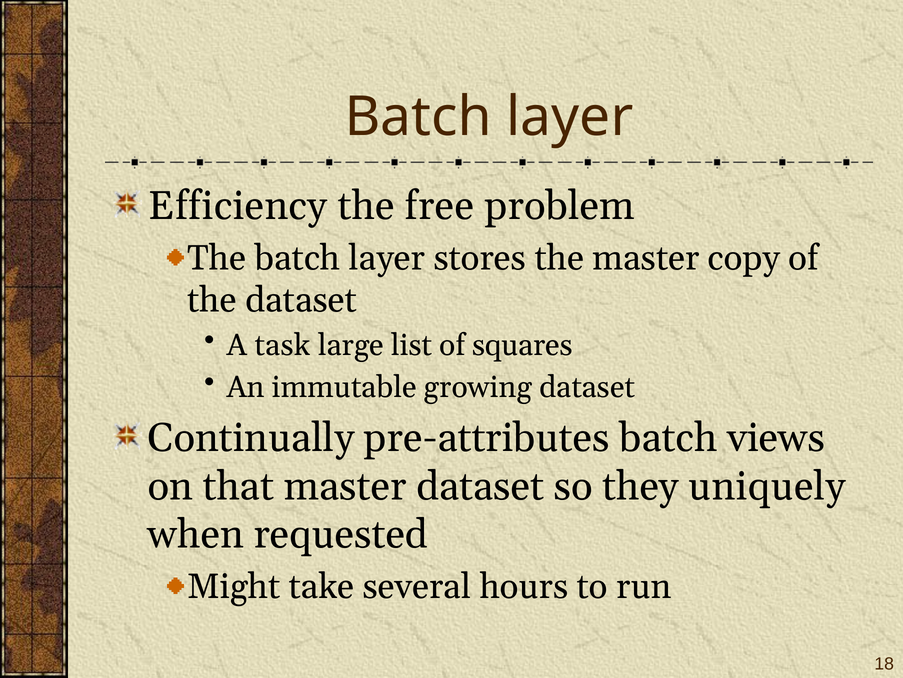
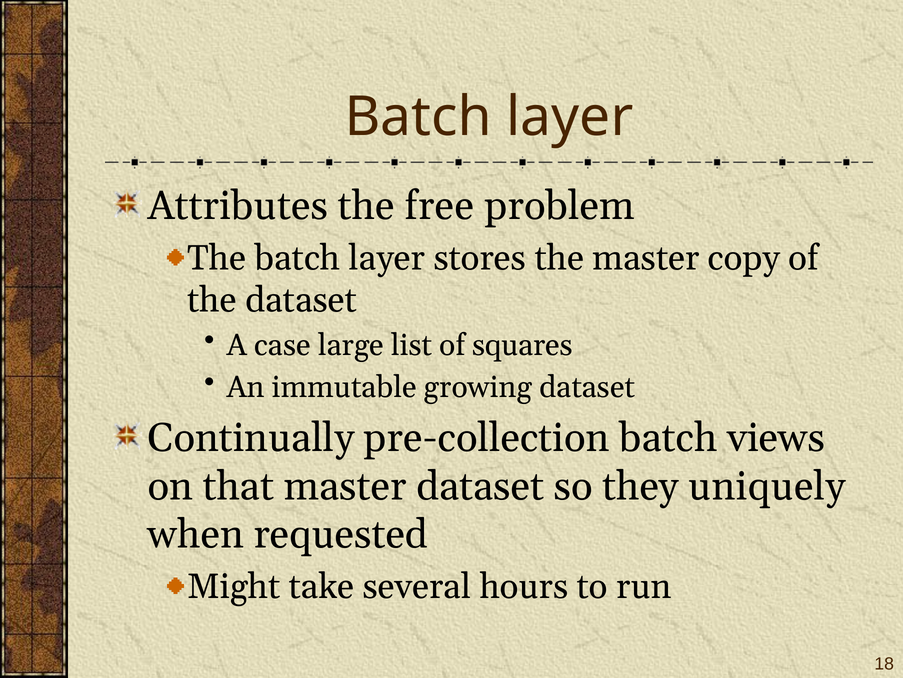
Efficiency: Efficiency -> Attributes
task: task -> case
pre-attributes: pre-attributes -> pre-collection
